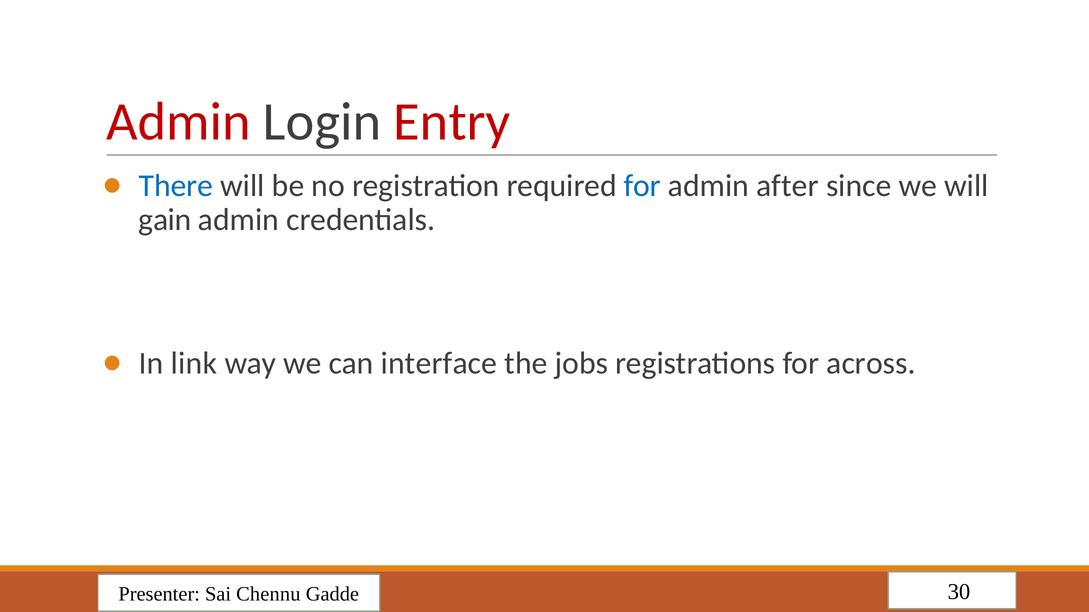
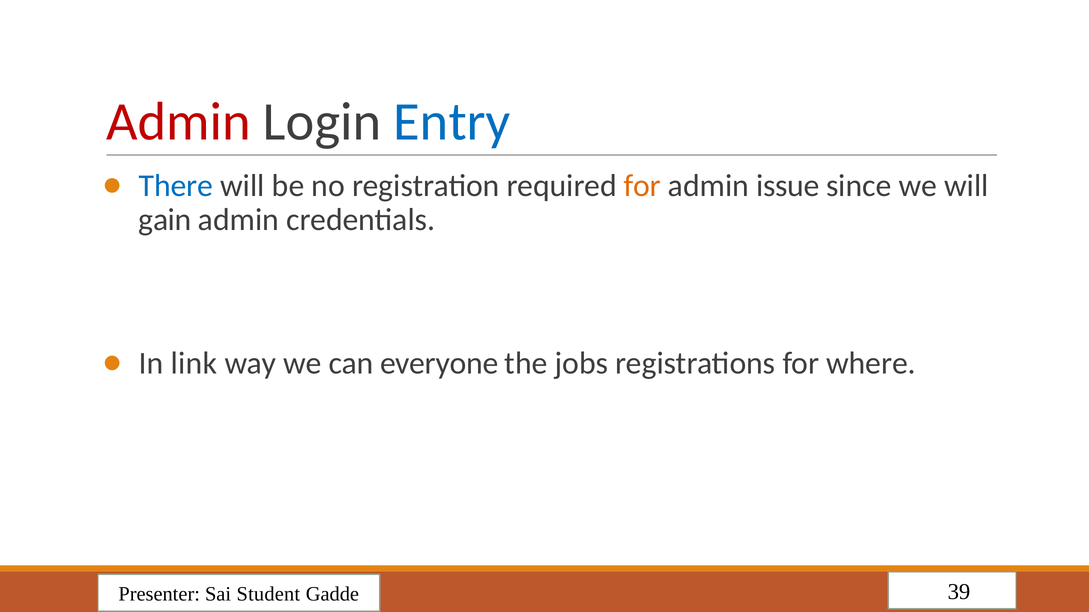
Entry colour: red -> blue
for at (642, 186) colour: blue -> orange
after: after -> issue
interface: interface -> everyone
across: across -> where
Chennu: Chennu -> Student
30: 30 -> 39
